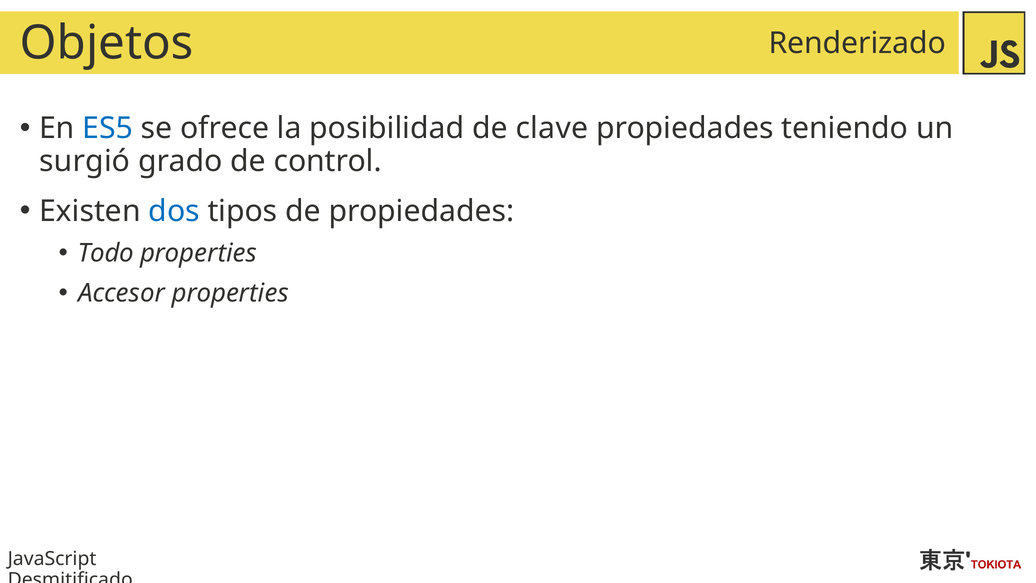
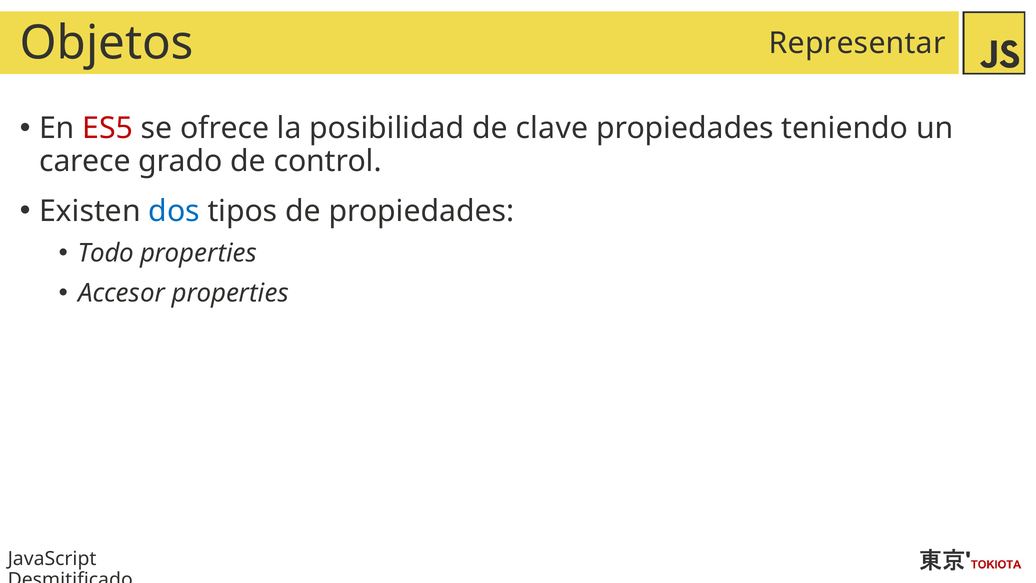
Renderizado: Renderizado -> Representar
ES5 colour: blue -> red
surgió: surgió -> carece
